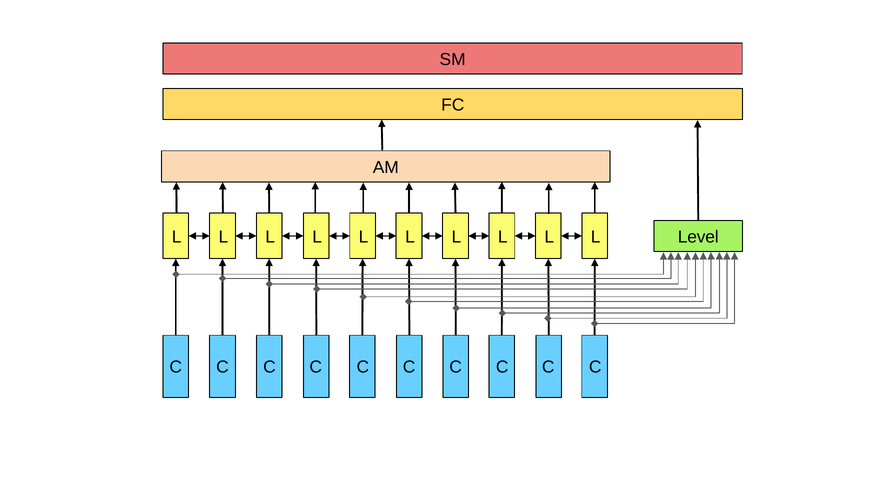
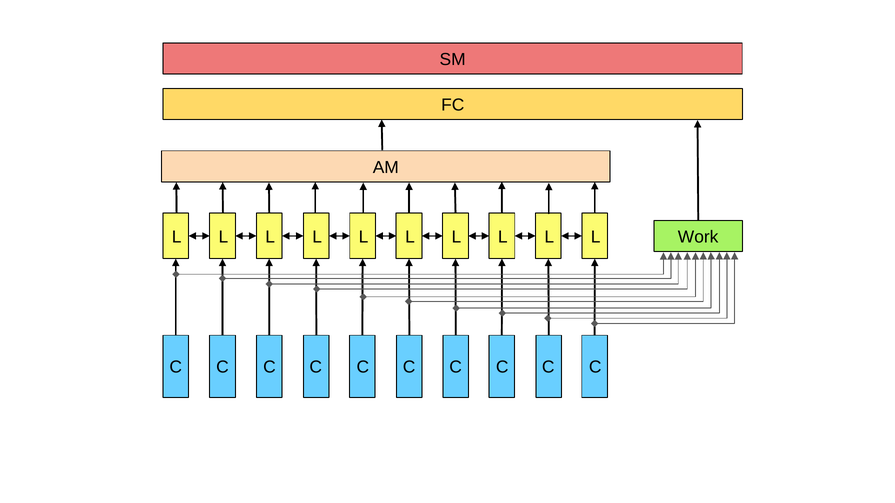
Level: Level -> Work
